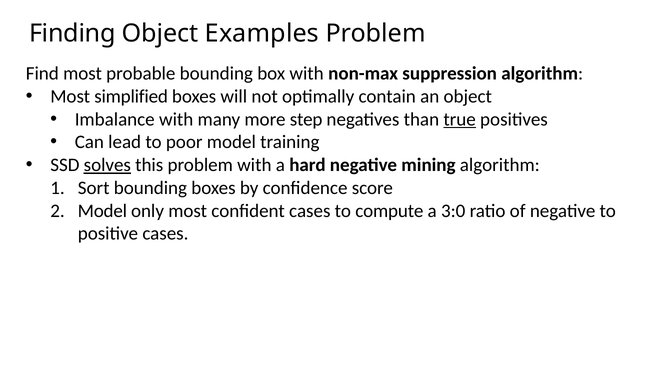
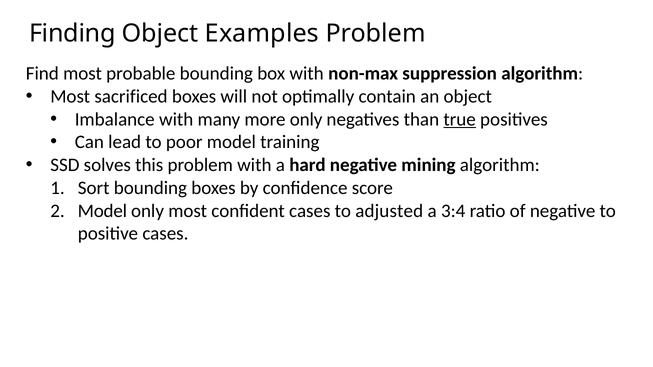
simplified: simplified -> sacrificed
more step: step -> only
solves underline: present -> none
compute: compute -> adjusted
3:0: 3:0 -> 3:4
